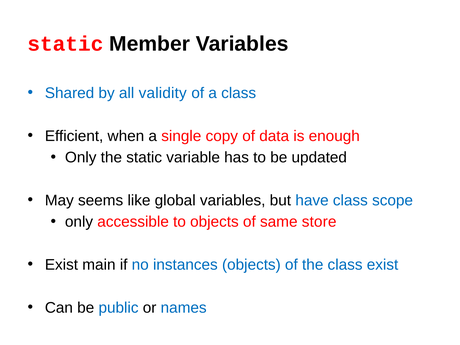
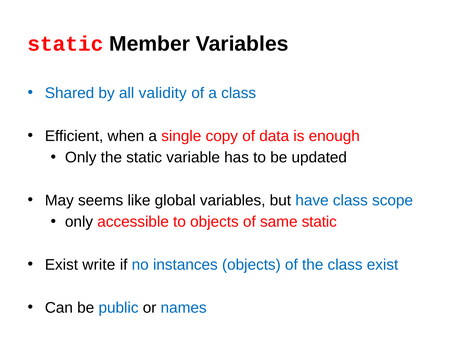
same store: store -> static
main: main -> write
